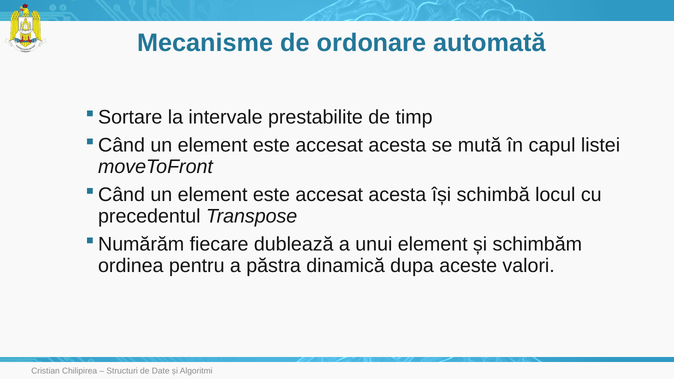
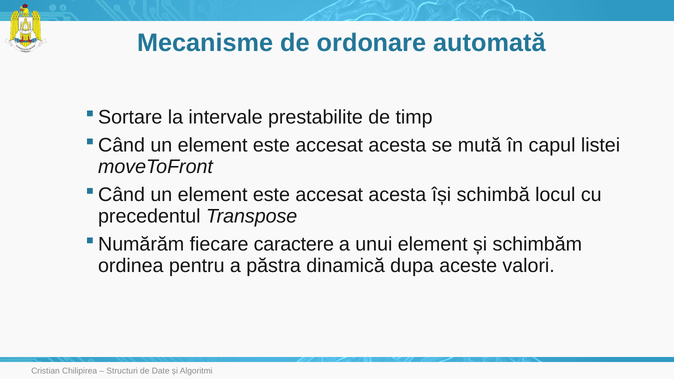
dublează: dublează -> caractere
